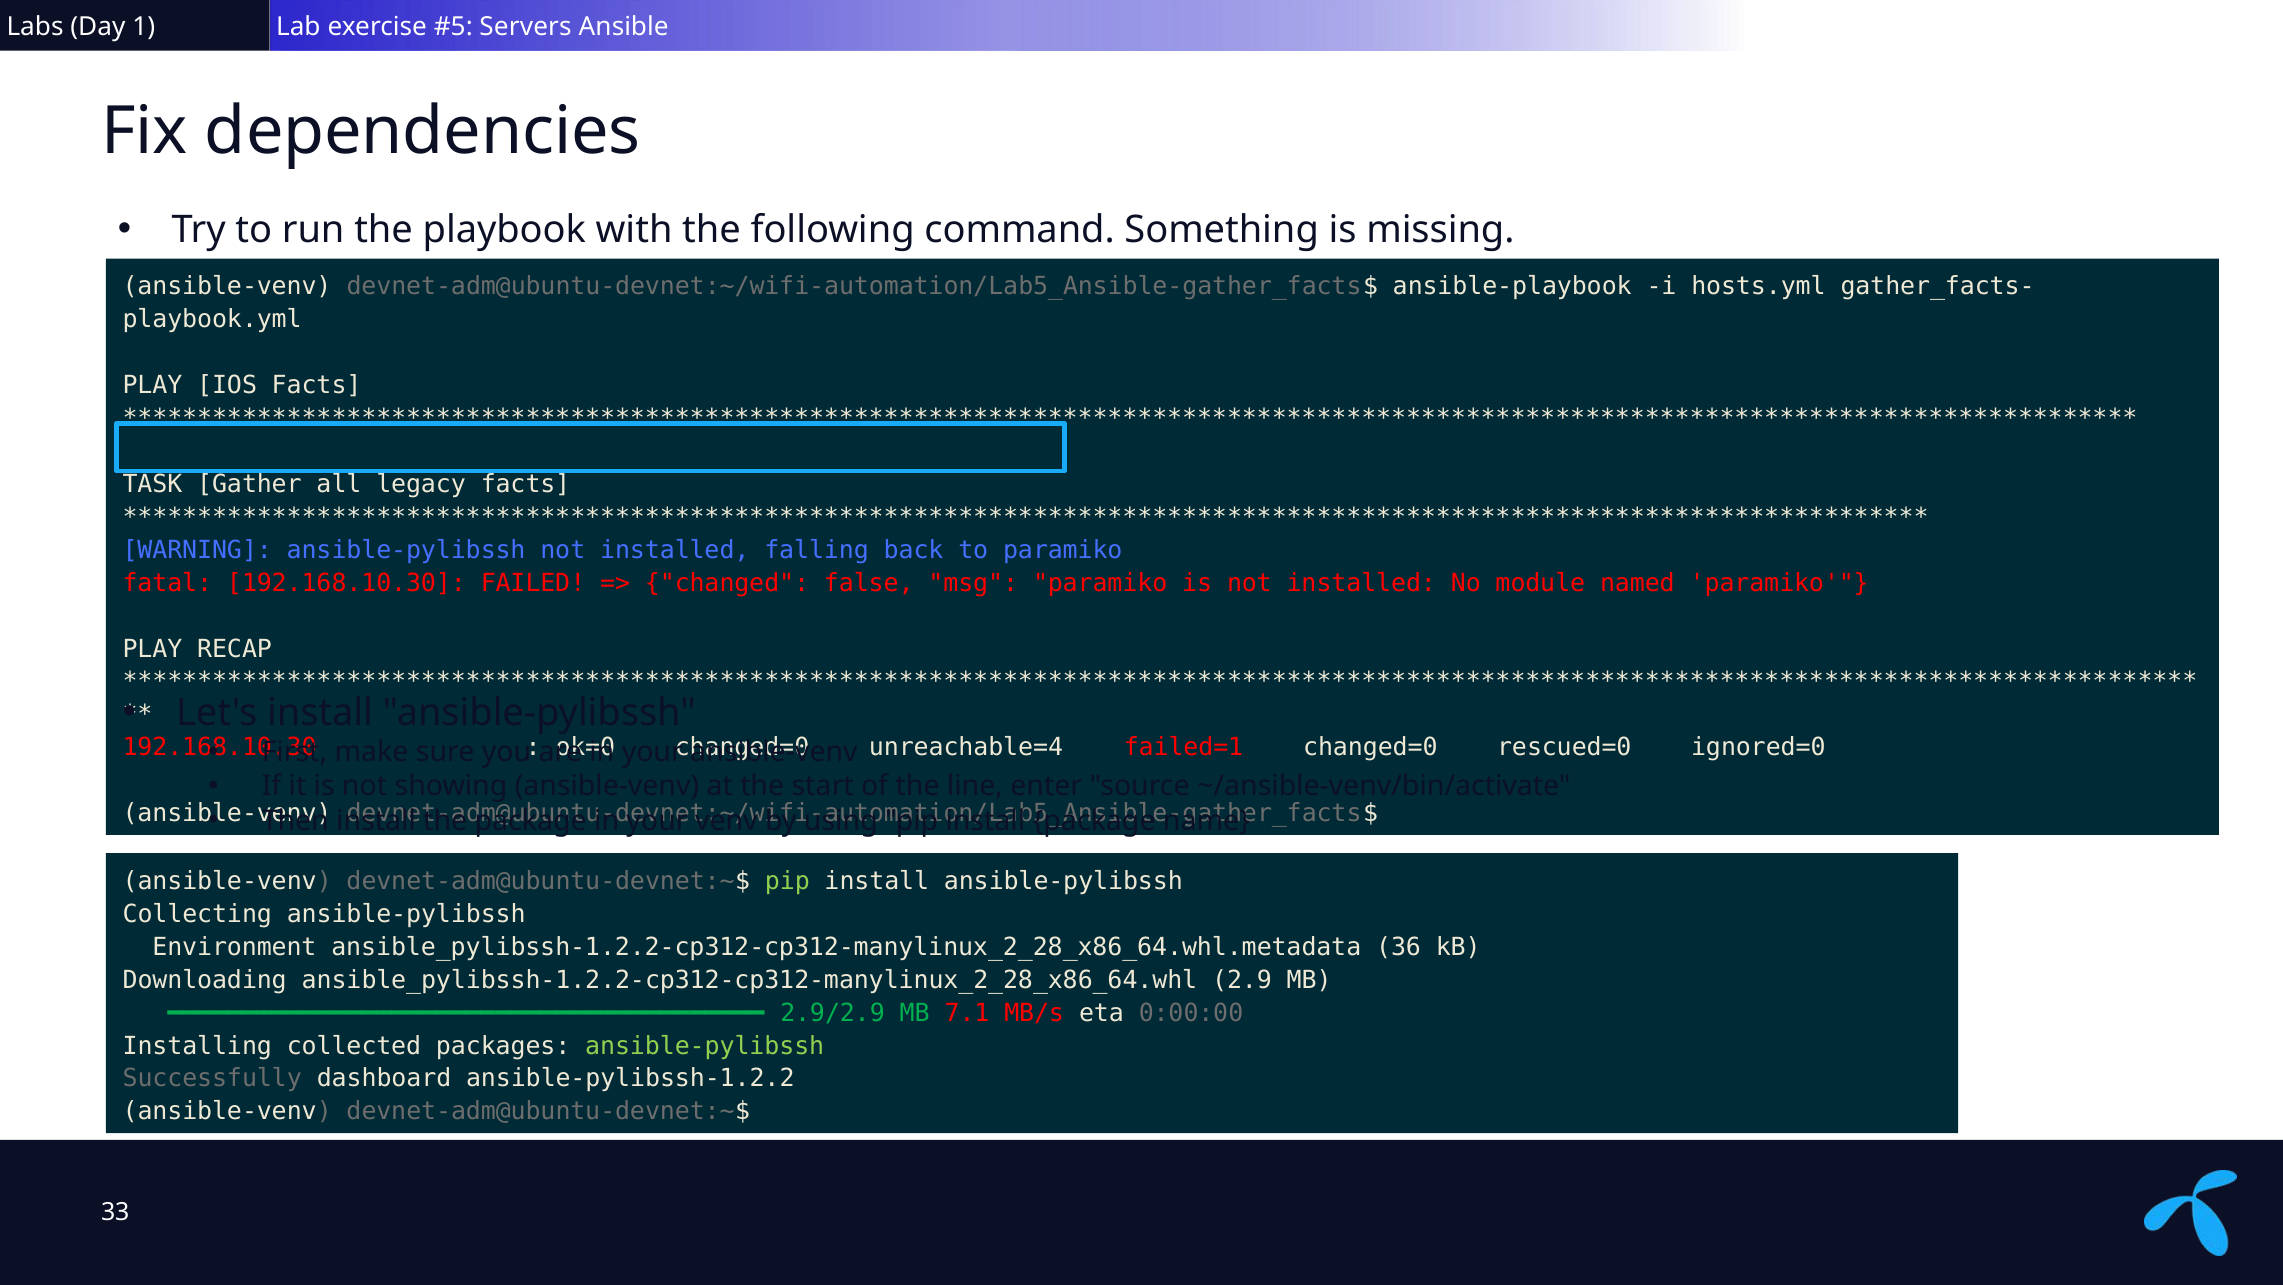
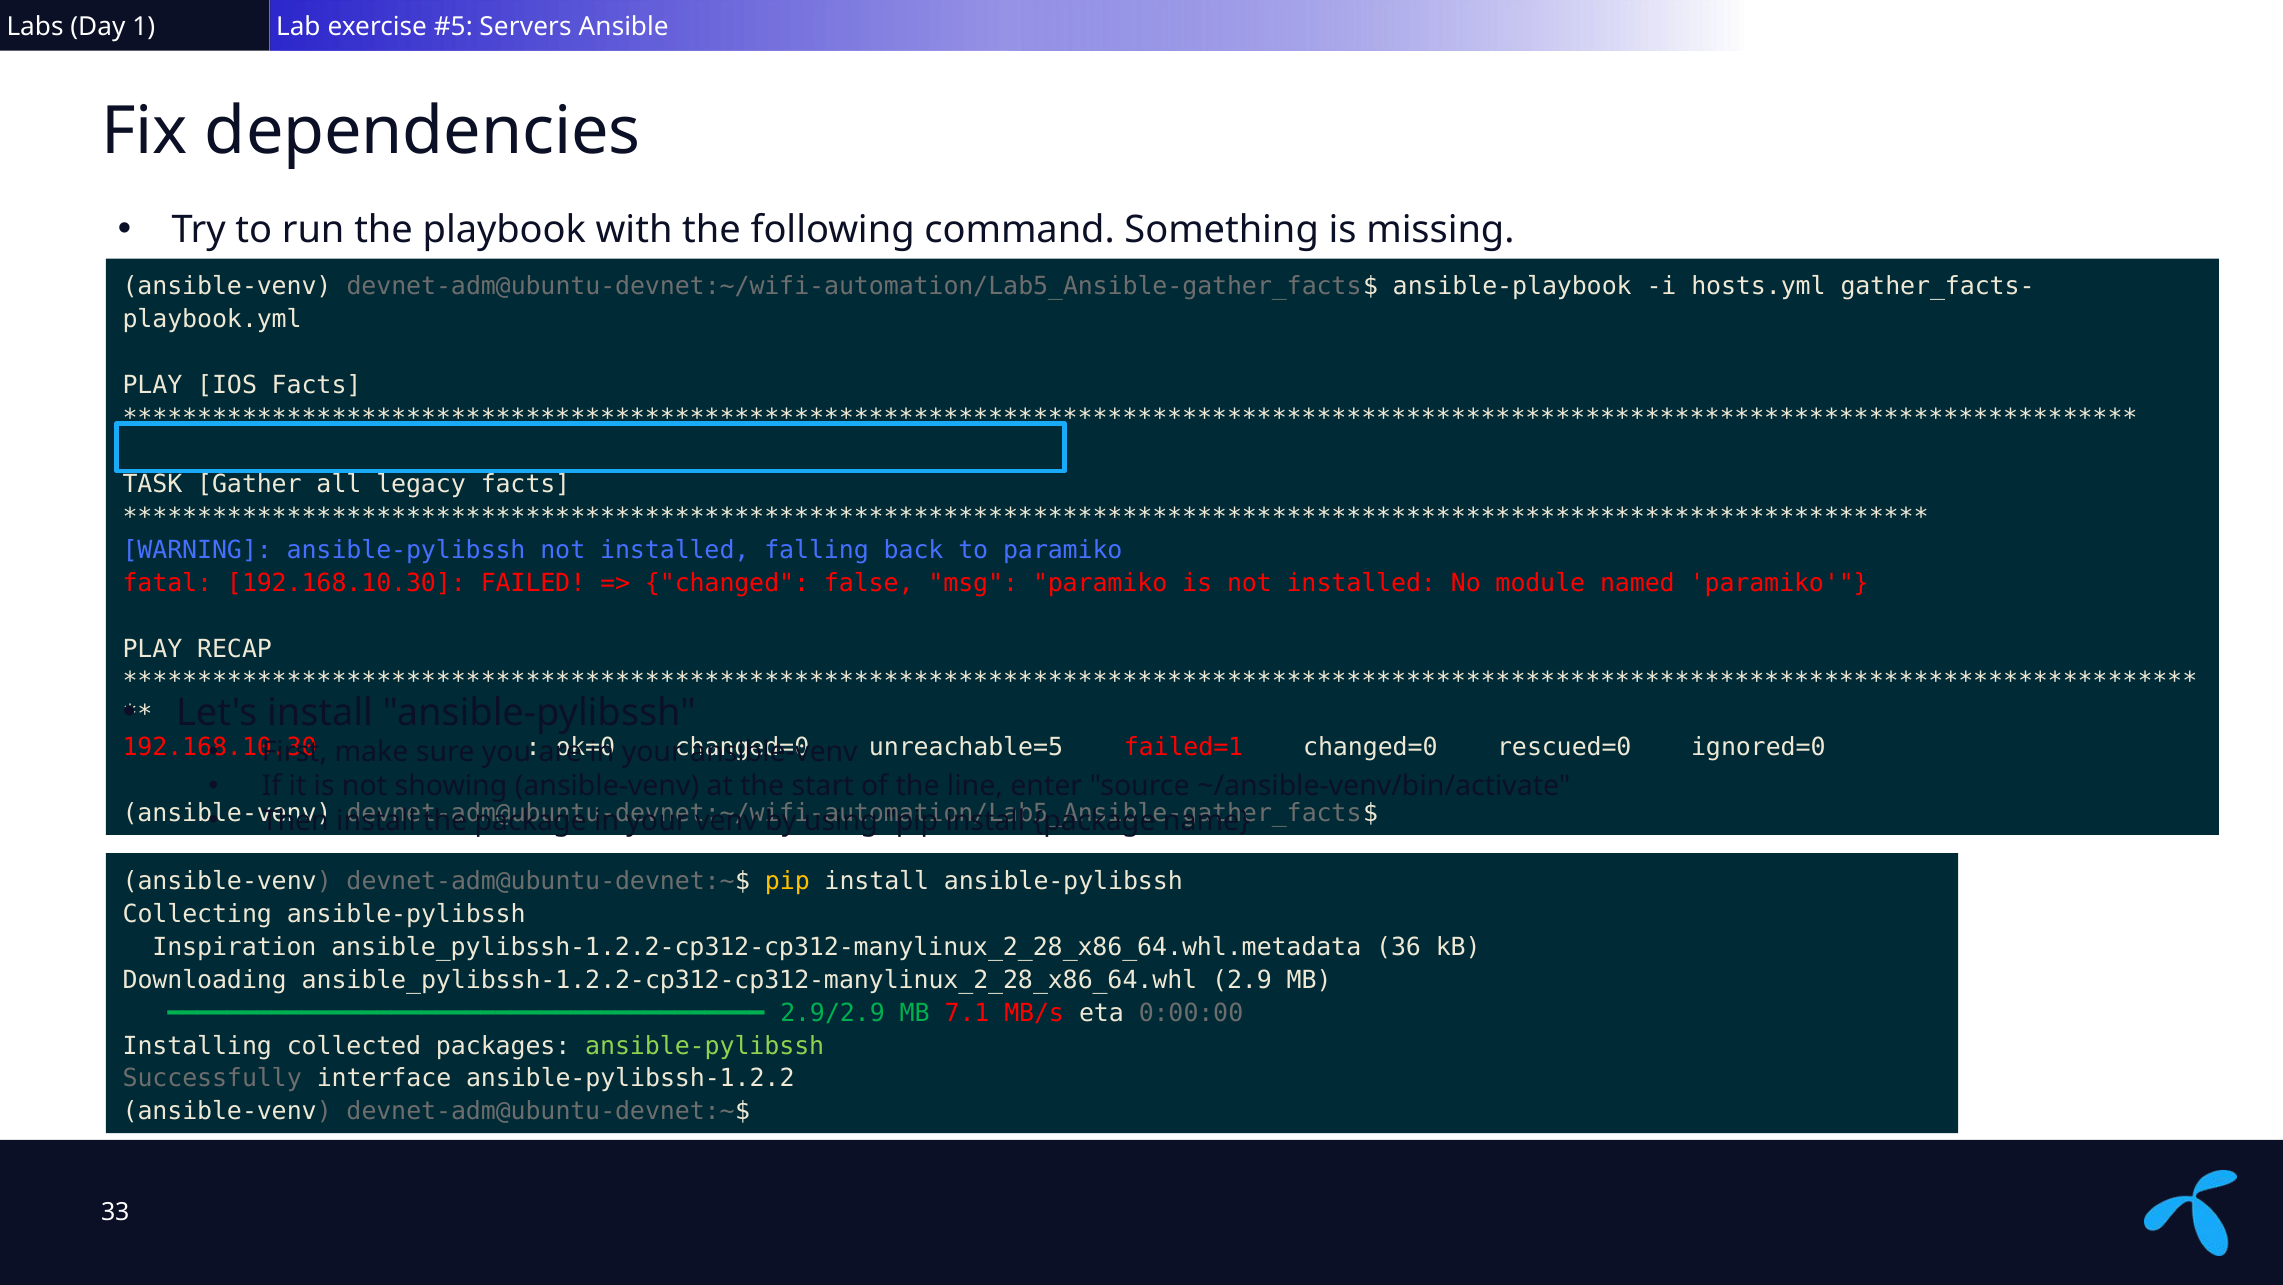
unreachable=4: unreachable=4 -> unreachable=5
pip at (787, 881) colour: light green -> yellow
Environment: Environment -> Inspiration
dashboard: dashboard -> interface
